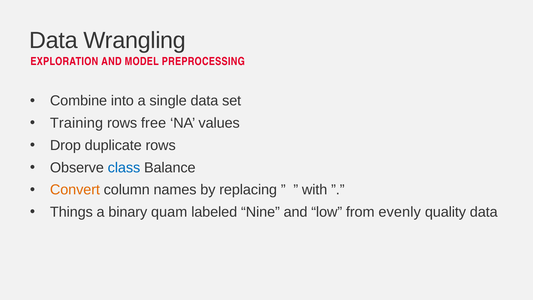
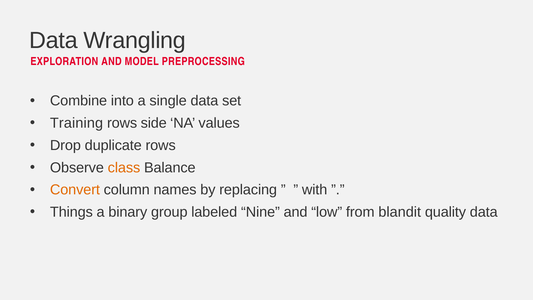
free: free -> side
class colour: blue -> orange
quam: quam -> group
evenly: evenly -> blandit
